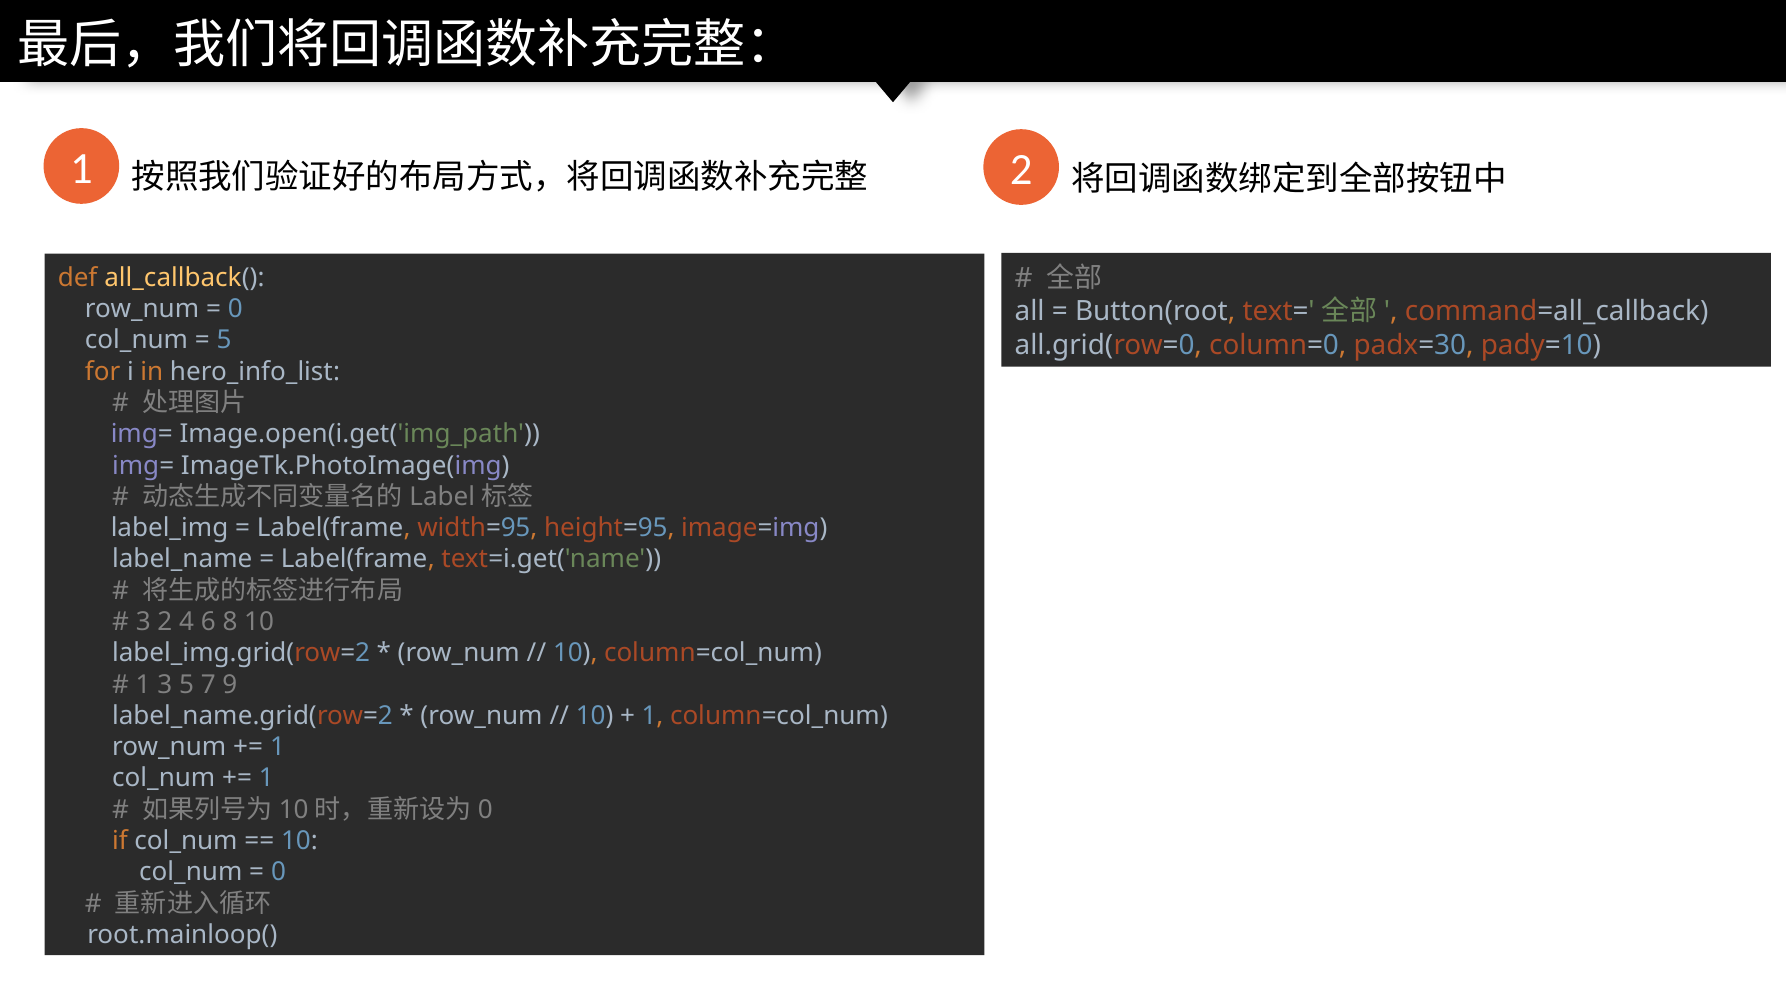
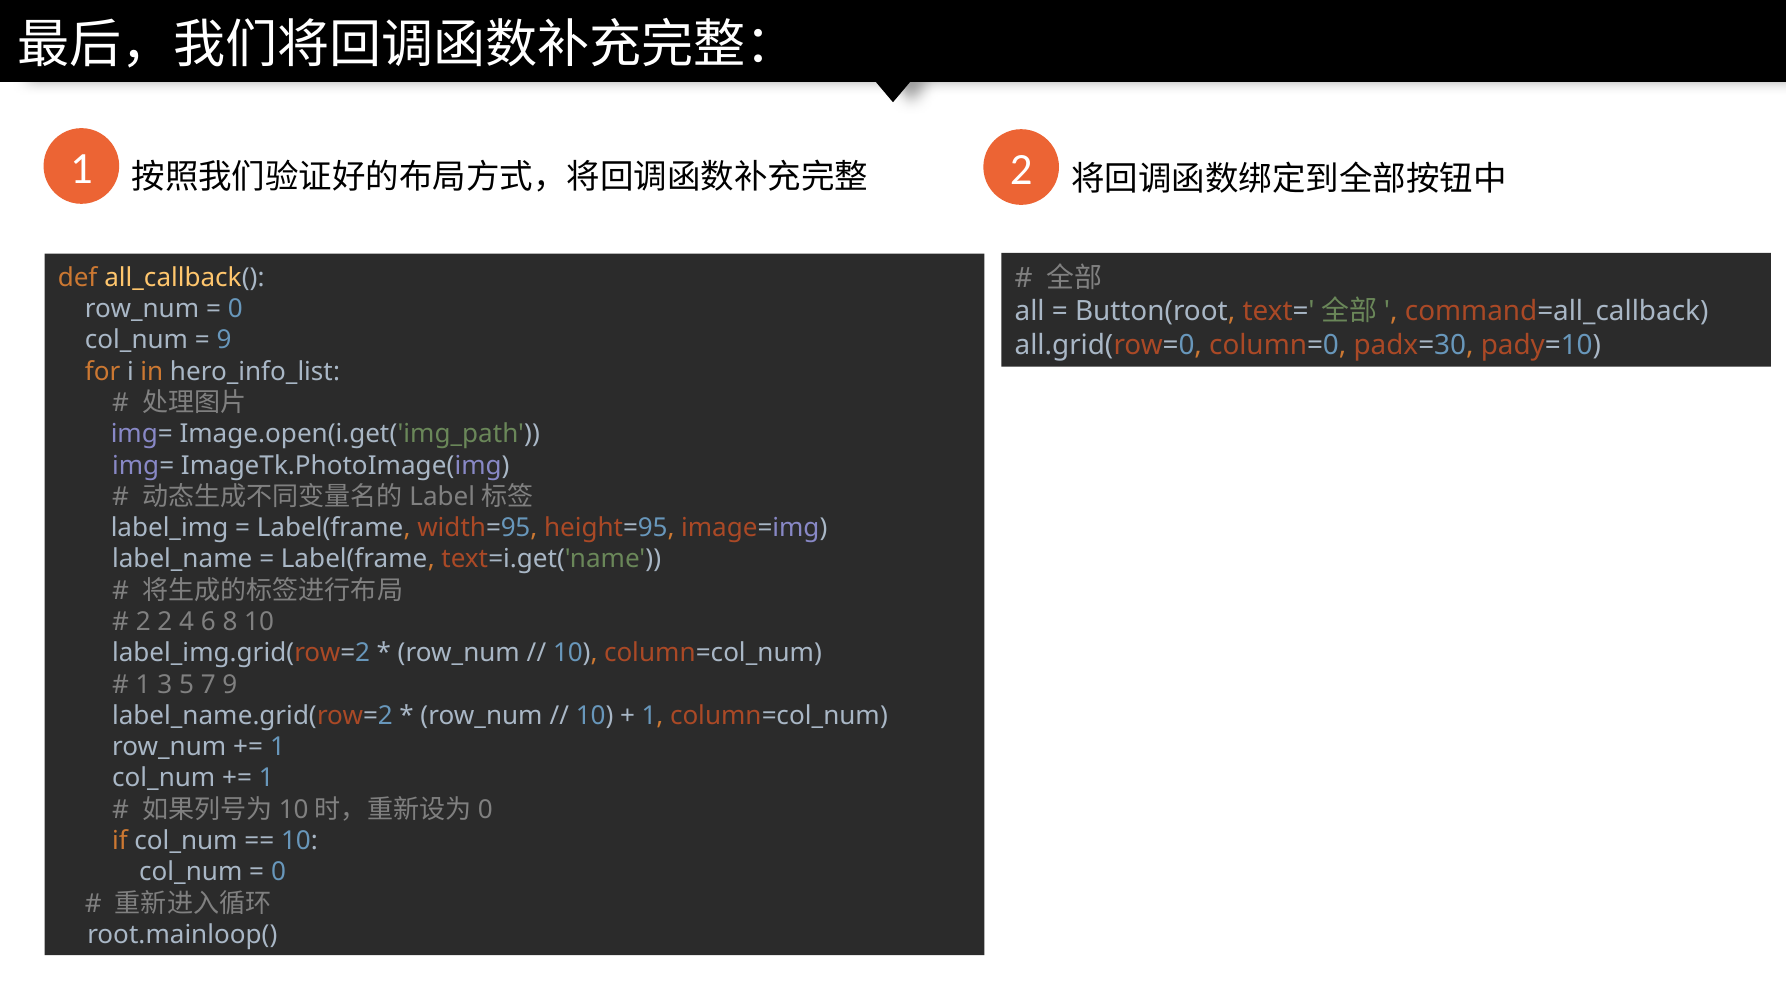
5 at (224, 340): 5 -> 9
3 at (143, 622): 3 -> 2
